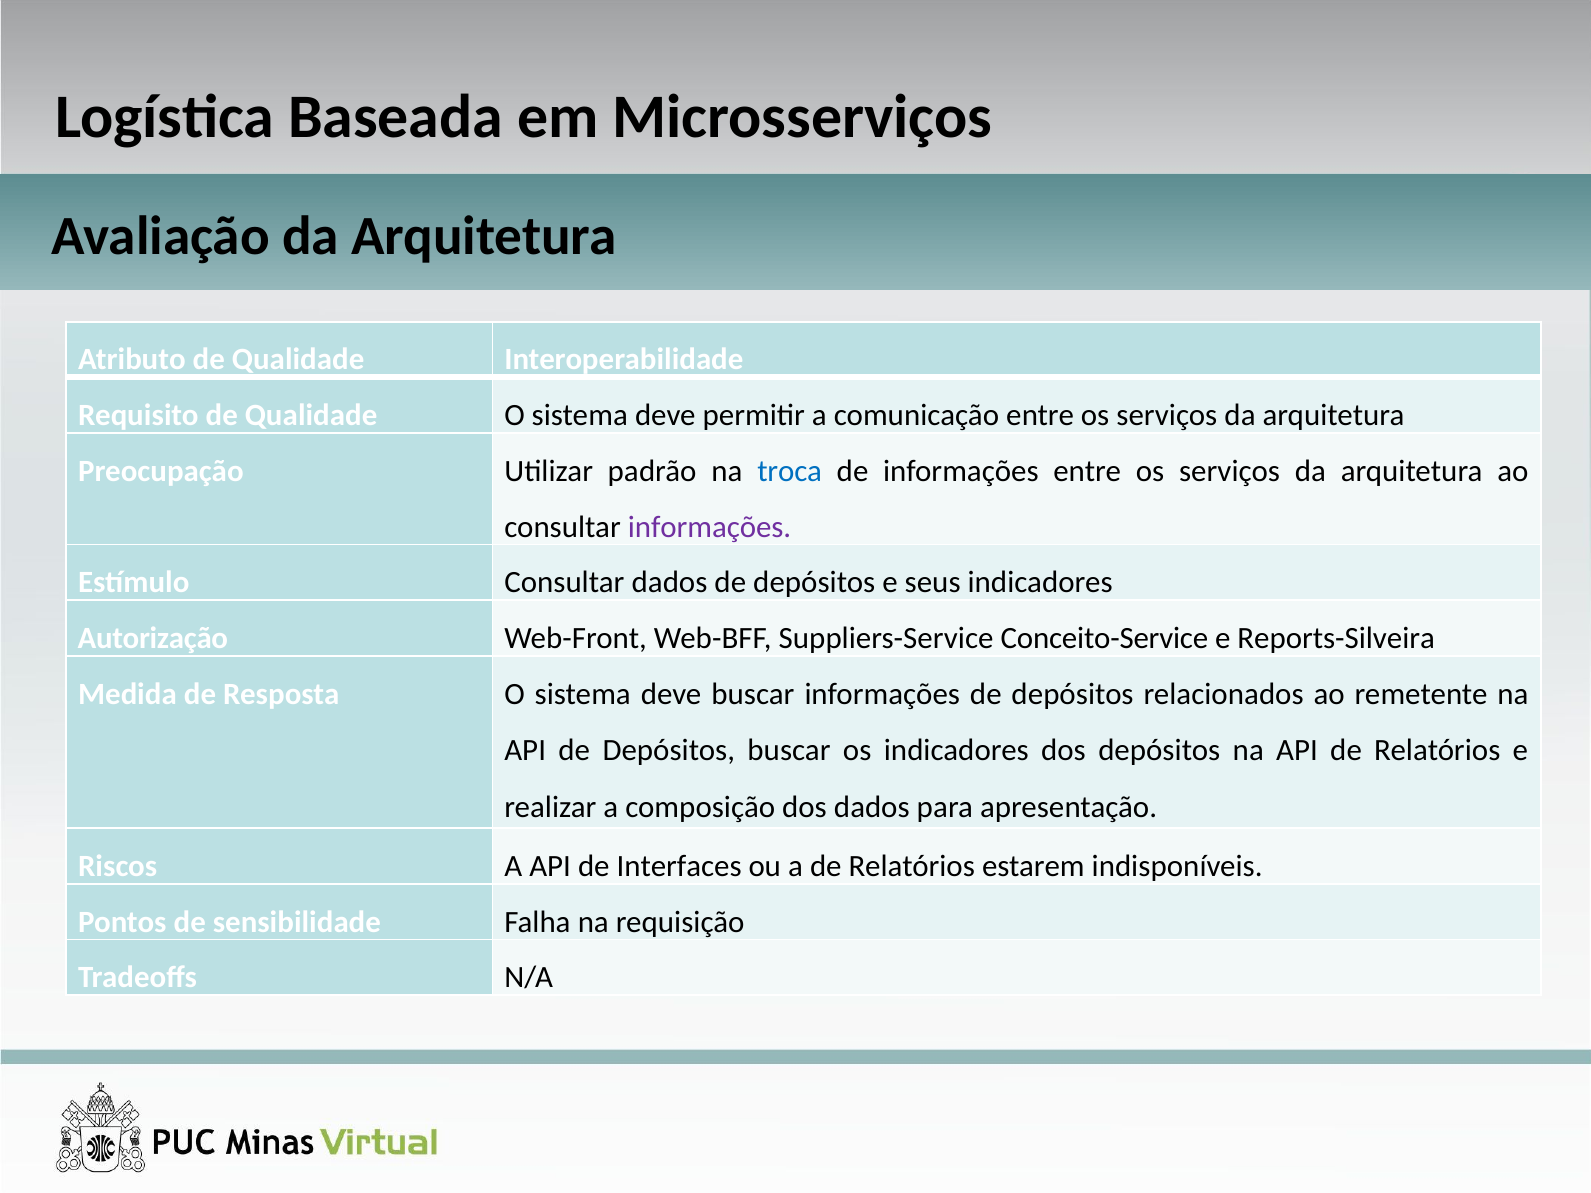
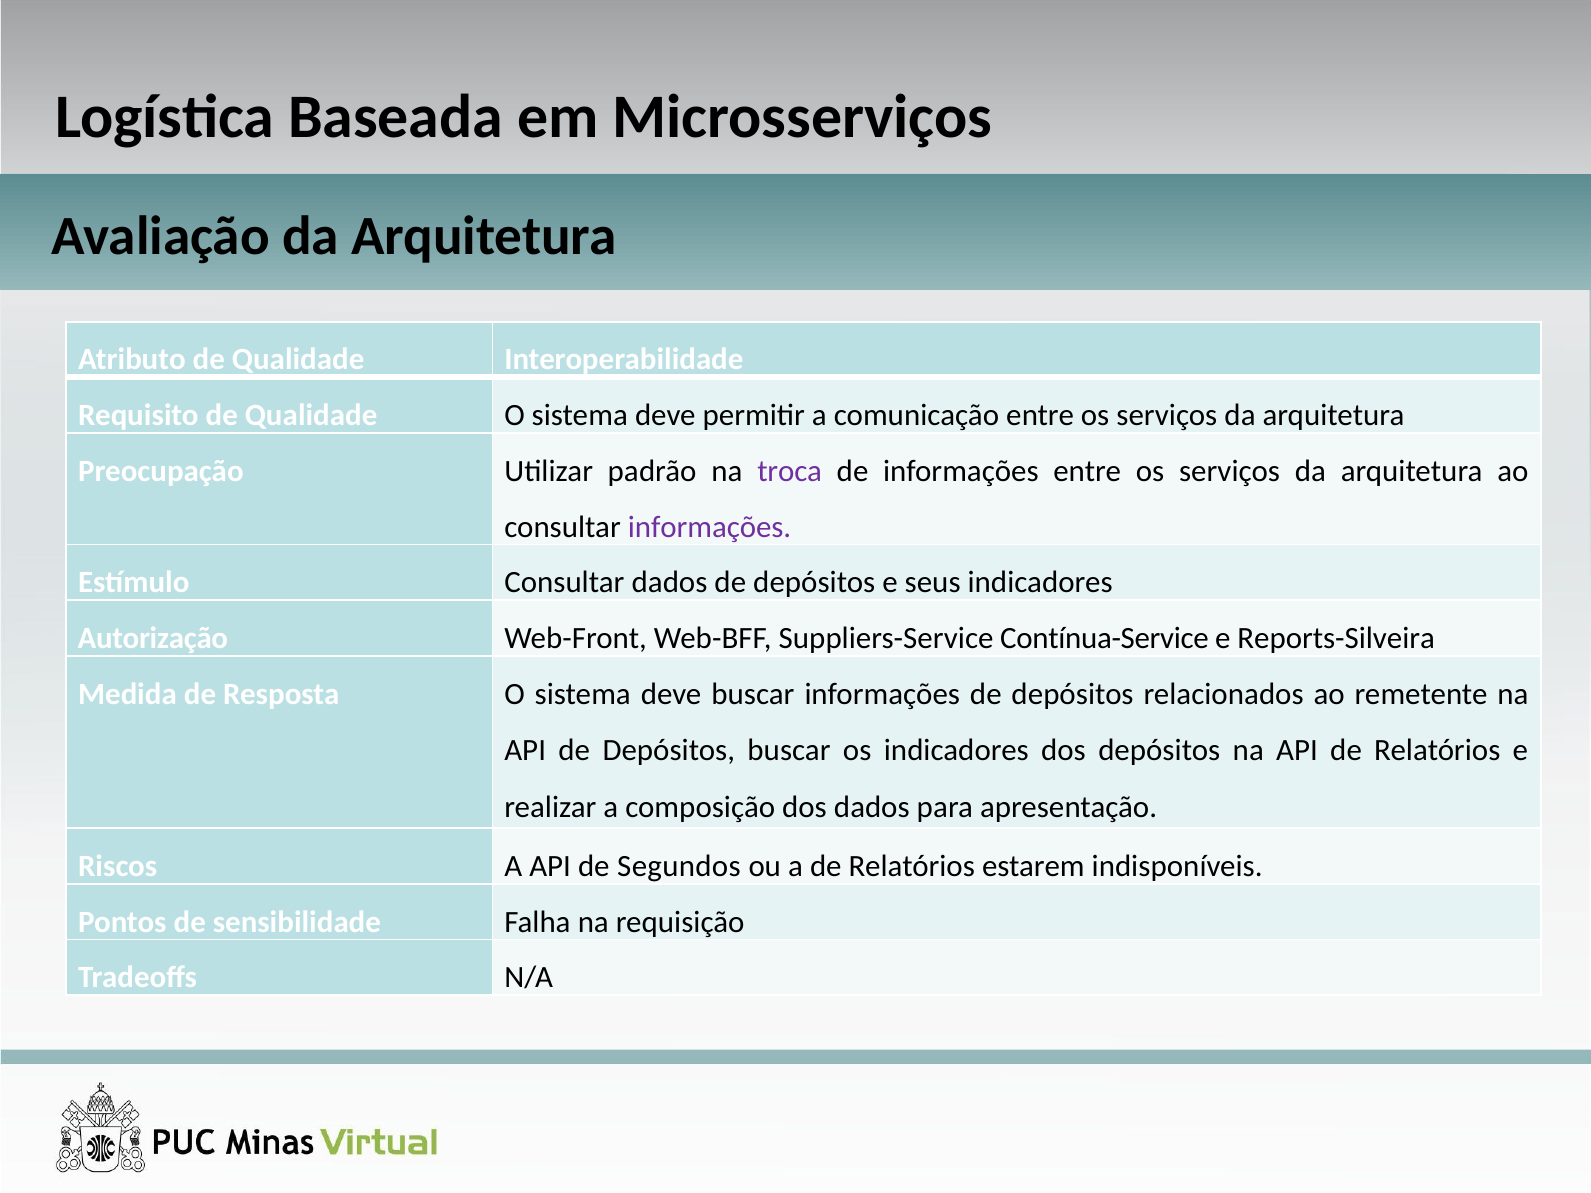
troca colour: blue -> purple
Conceito-Service: Conceito-Service -> Contínua-Service
Interfaces: Interfaces -> Segundos
